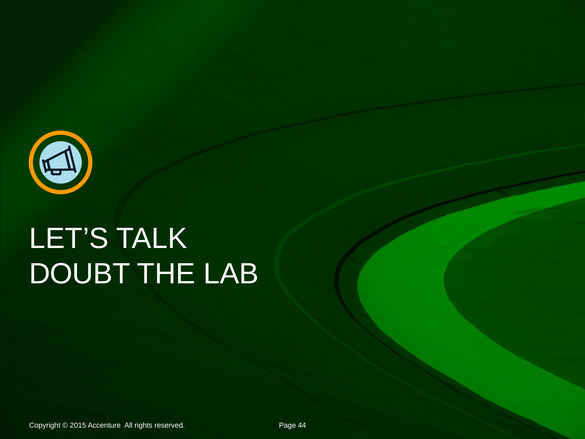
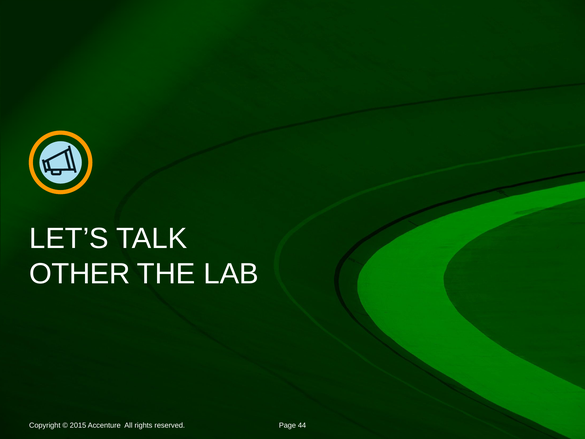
DOUBT: DOUBT -> OTHER
